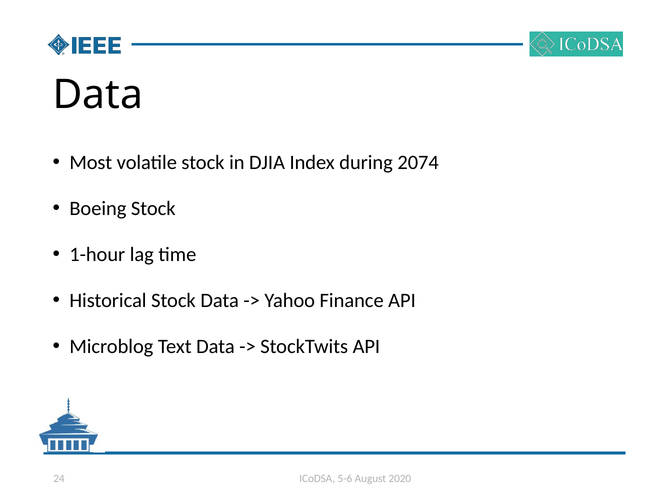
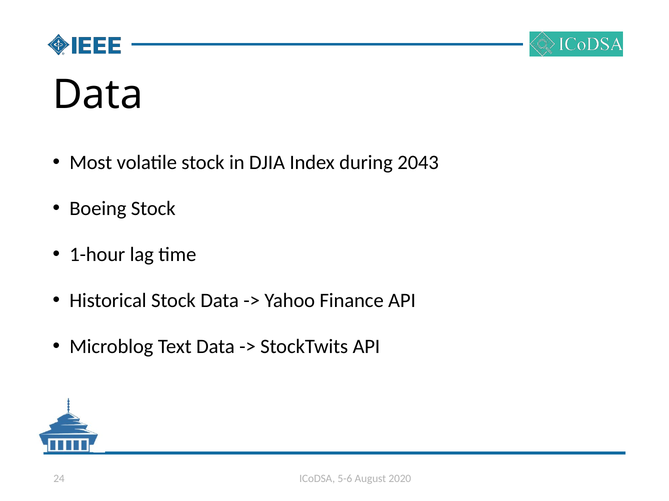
2074: 2074 -> 2043
